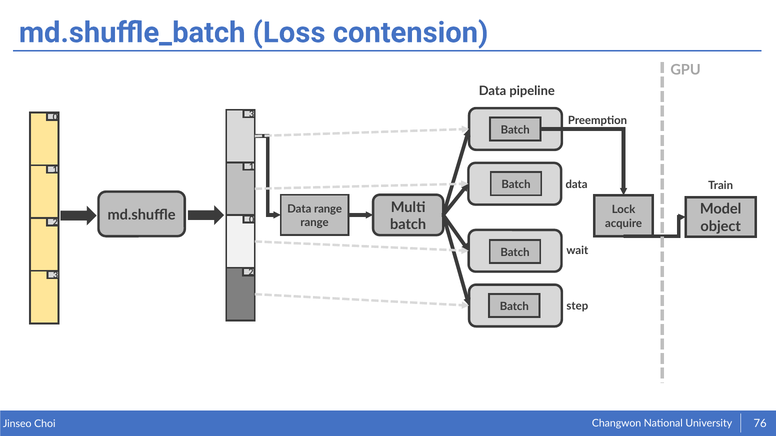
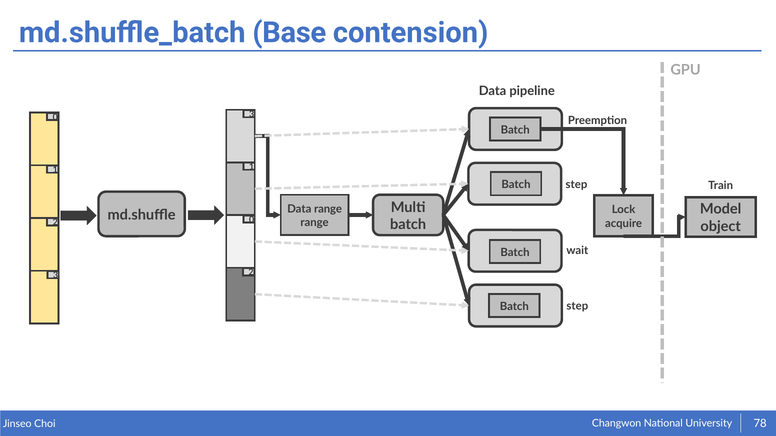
Loss: Loss -> Base
data at (577, 185): data -> step
76: 76 -> 78
